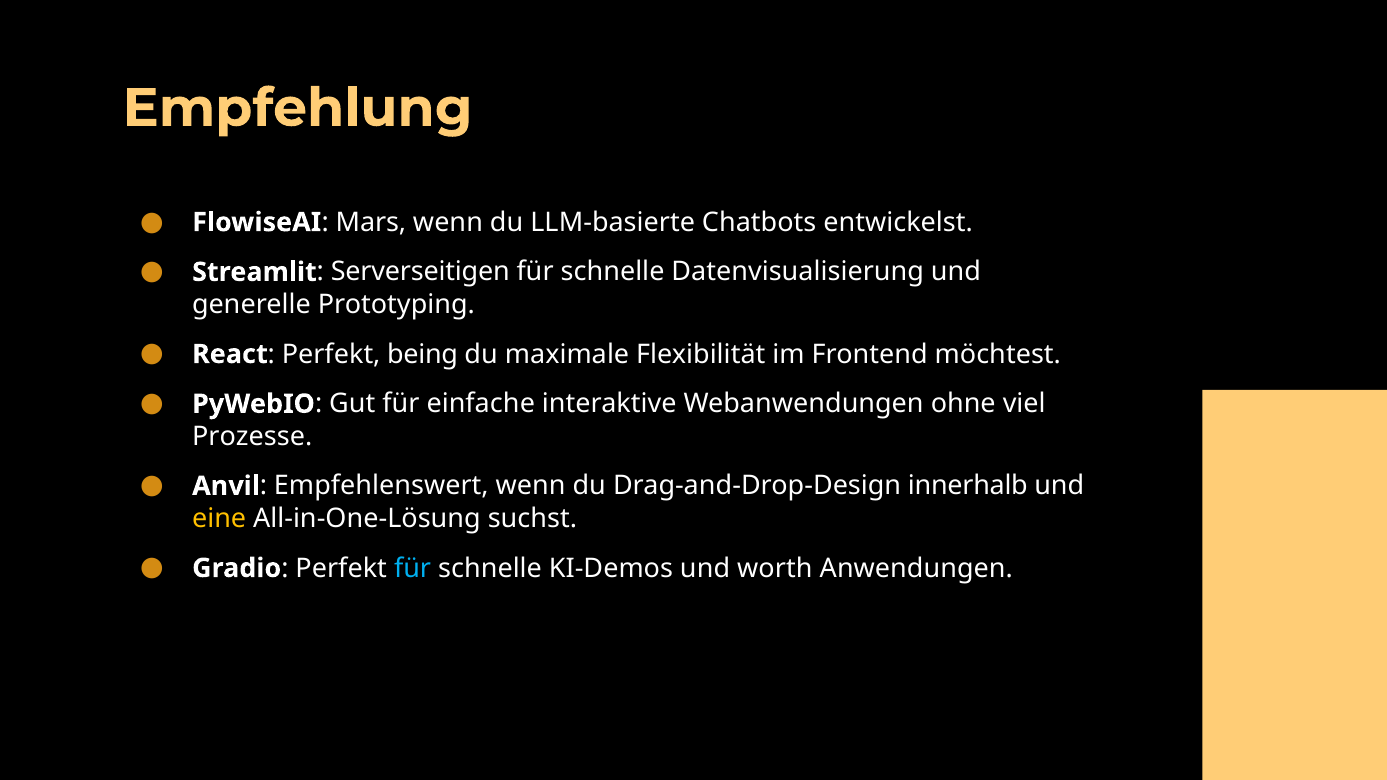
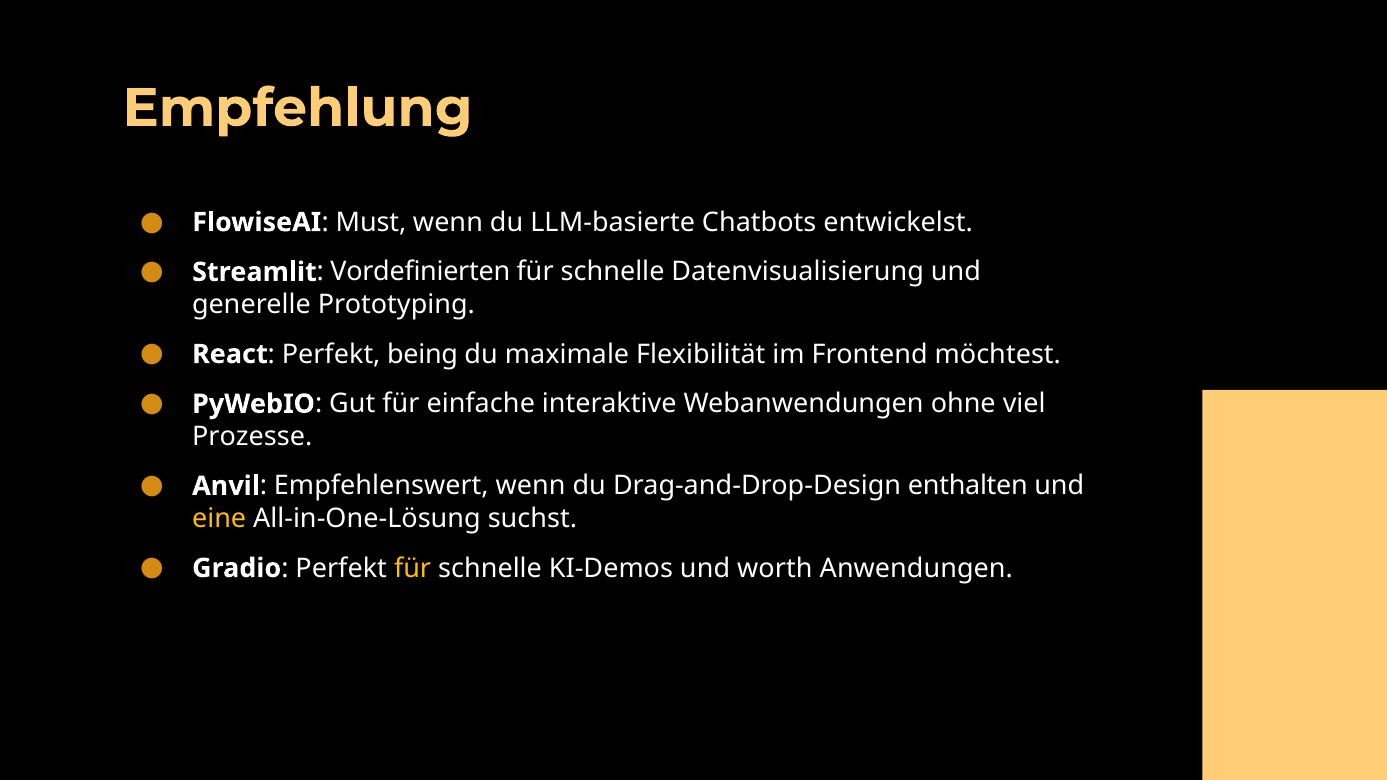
Mars: Mars -> Must
Serverseitigen: Serverseitigen -> Vordefinierten
innerhalb: innerhalb -> enthalten
für at (413, 568) colour: light blue -> yellow
